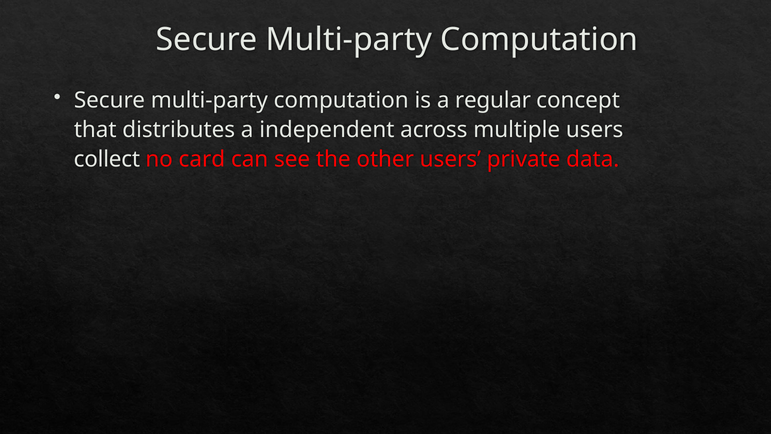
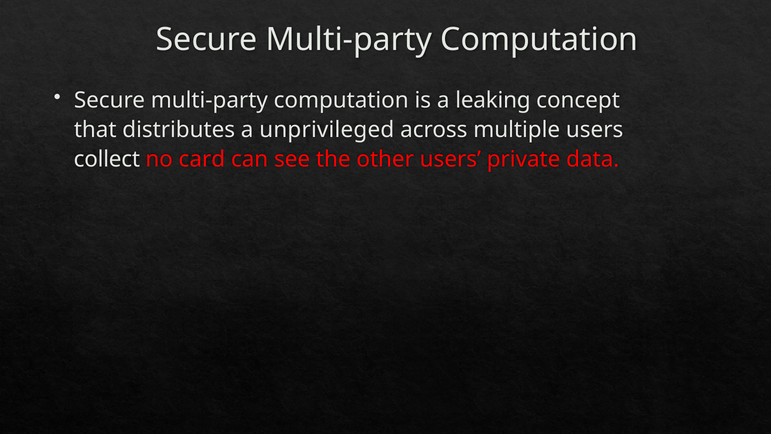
regular: regular -> leaking
independent: independent -> unprivileged
